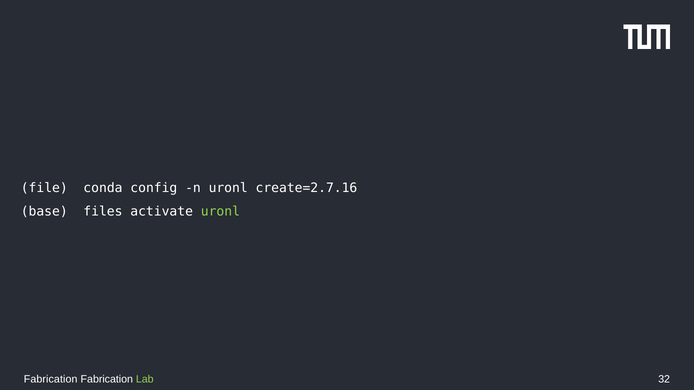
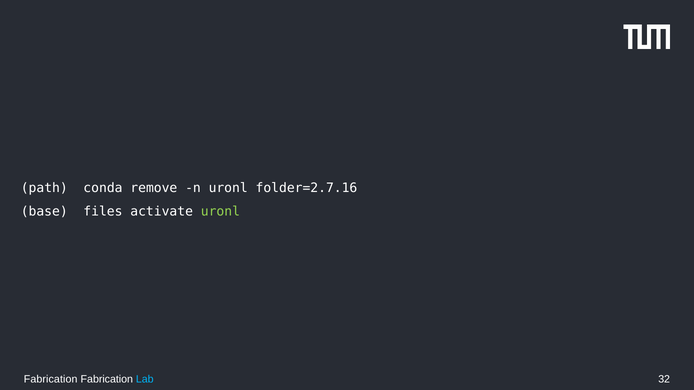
file: file -> path
config: config -> remove
create=2.7.16: create=2.7.16 -> folder=2.7.16
Lab colour: light green -> light blue
